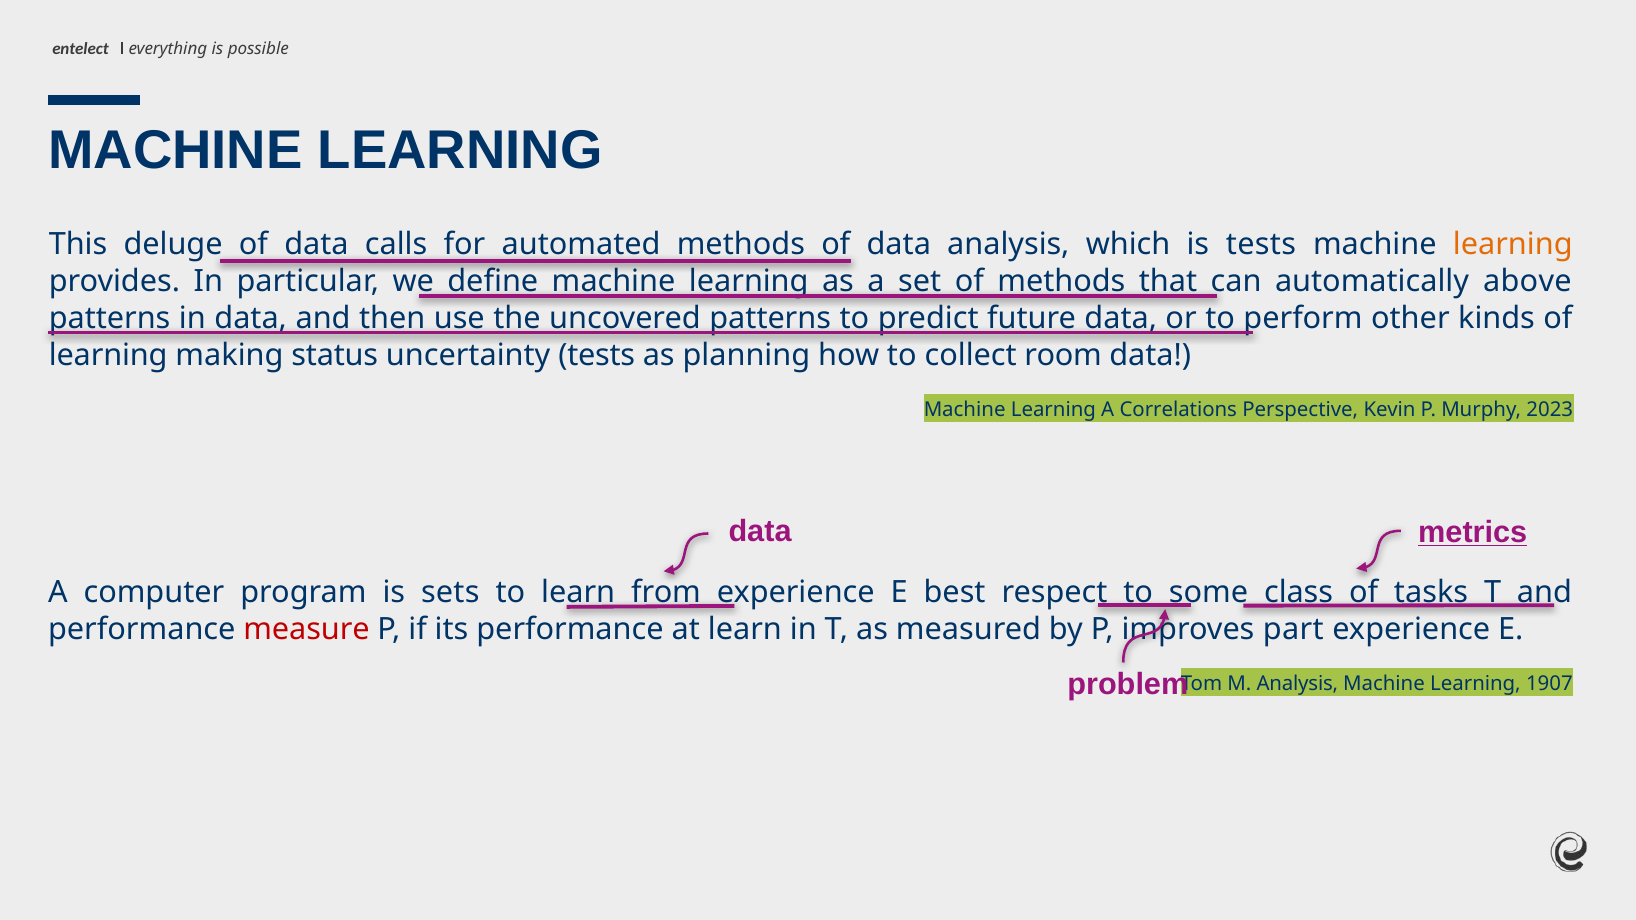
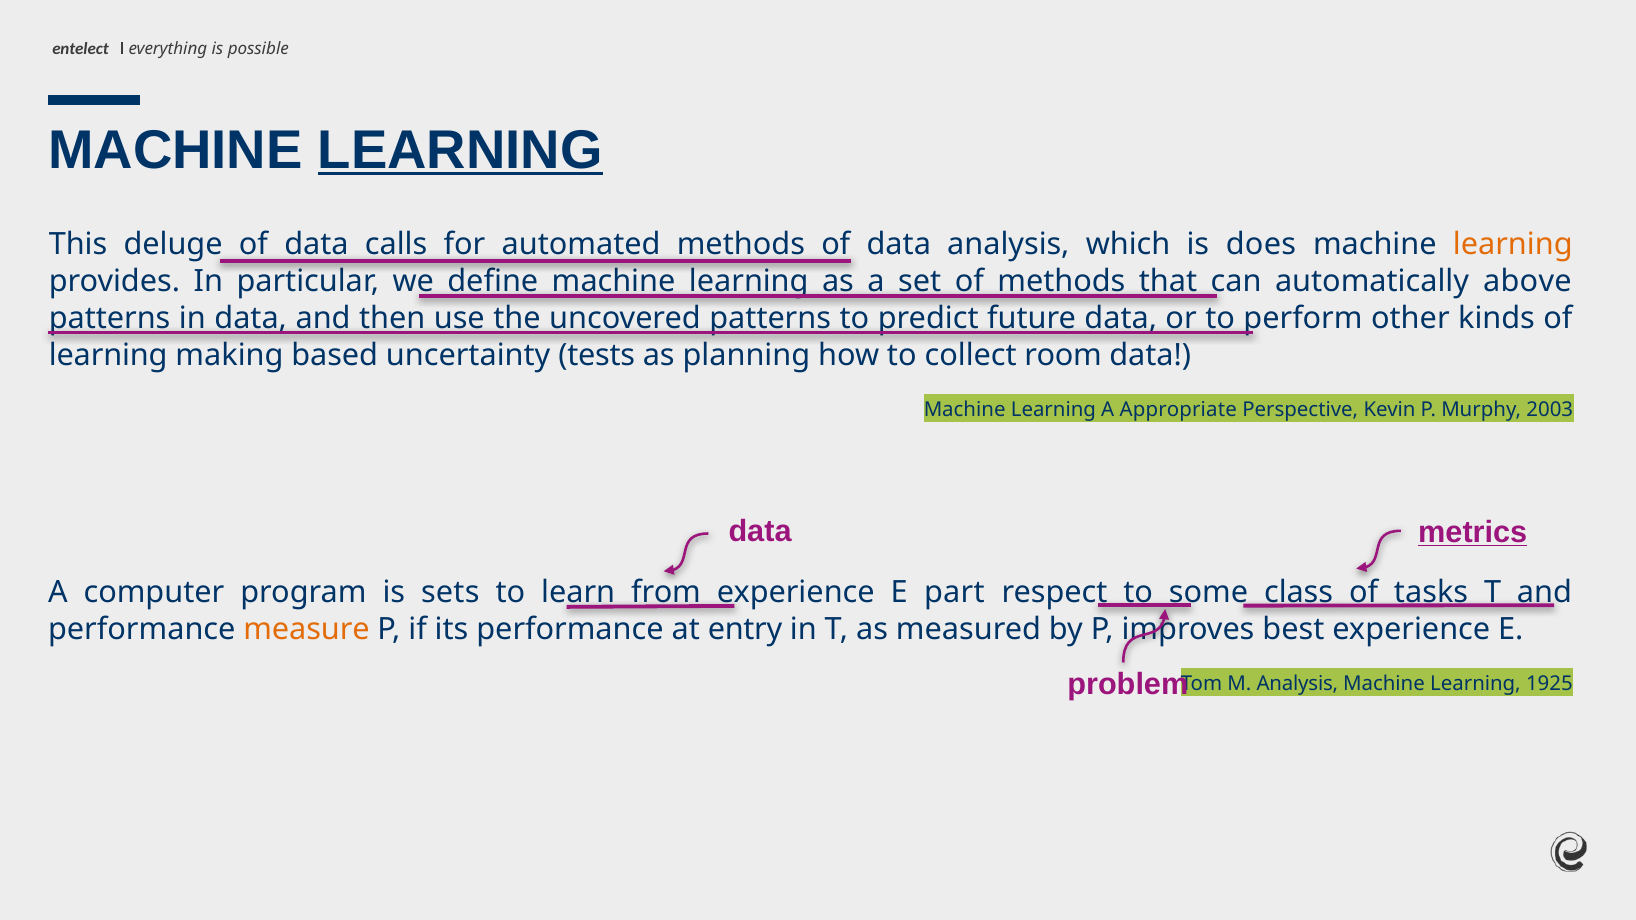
LEARNING at (460, 150) underline: none -> present
is tests: tests -> does
status: status -> based
Correlations: Correlations -> Appropriate
2023: 2023 -> 2003
best: best -> part
measure colour: red -> orange
at learn: learn -> entry
part: part -> best
1907: 1907 -> 1925
